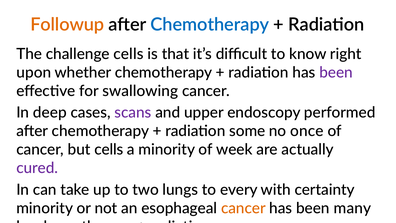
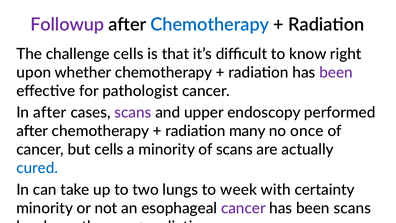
Followup colour: orange -> purple
swallowing: swallowing -> pathologist
In deep: deep -> after
some: some -> many
of week: week -> scans
cured colour: purple -> blue
every: every -> week
cancer at (243, 208) colour: orange -> purple
been many: many -> scans
